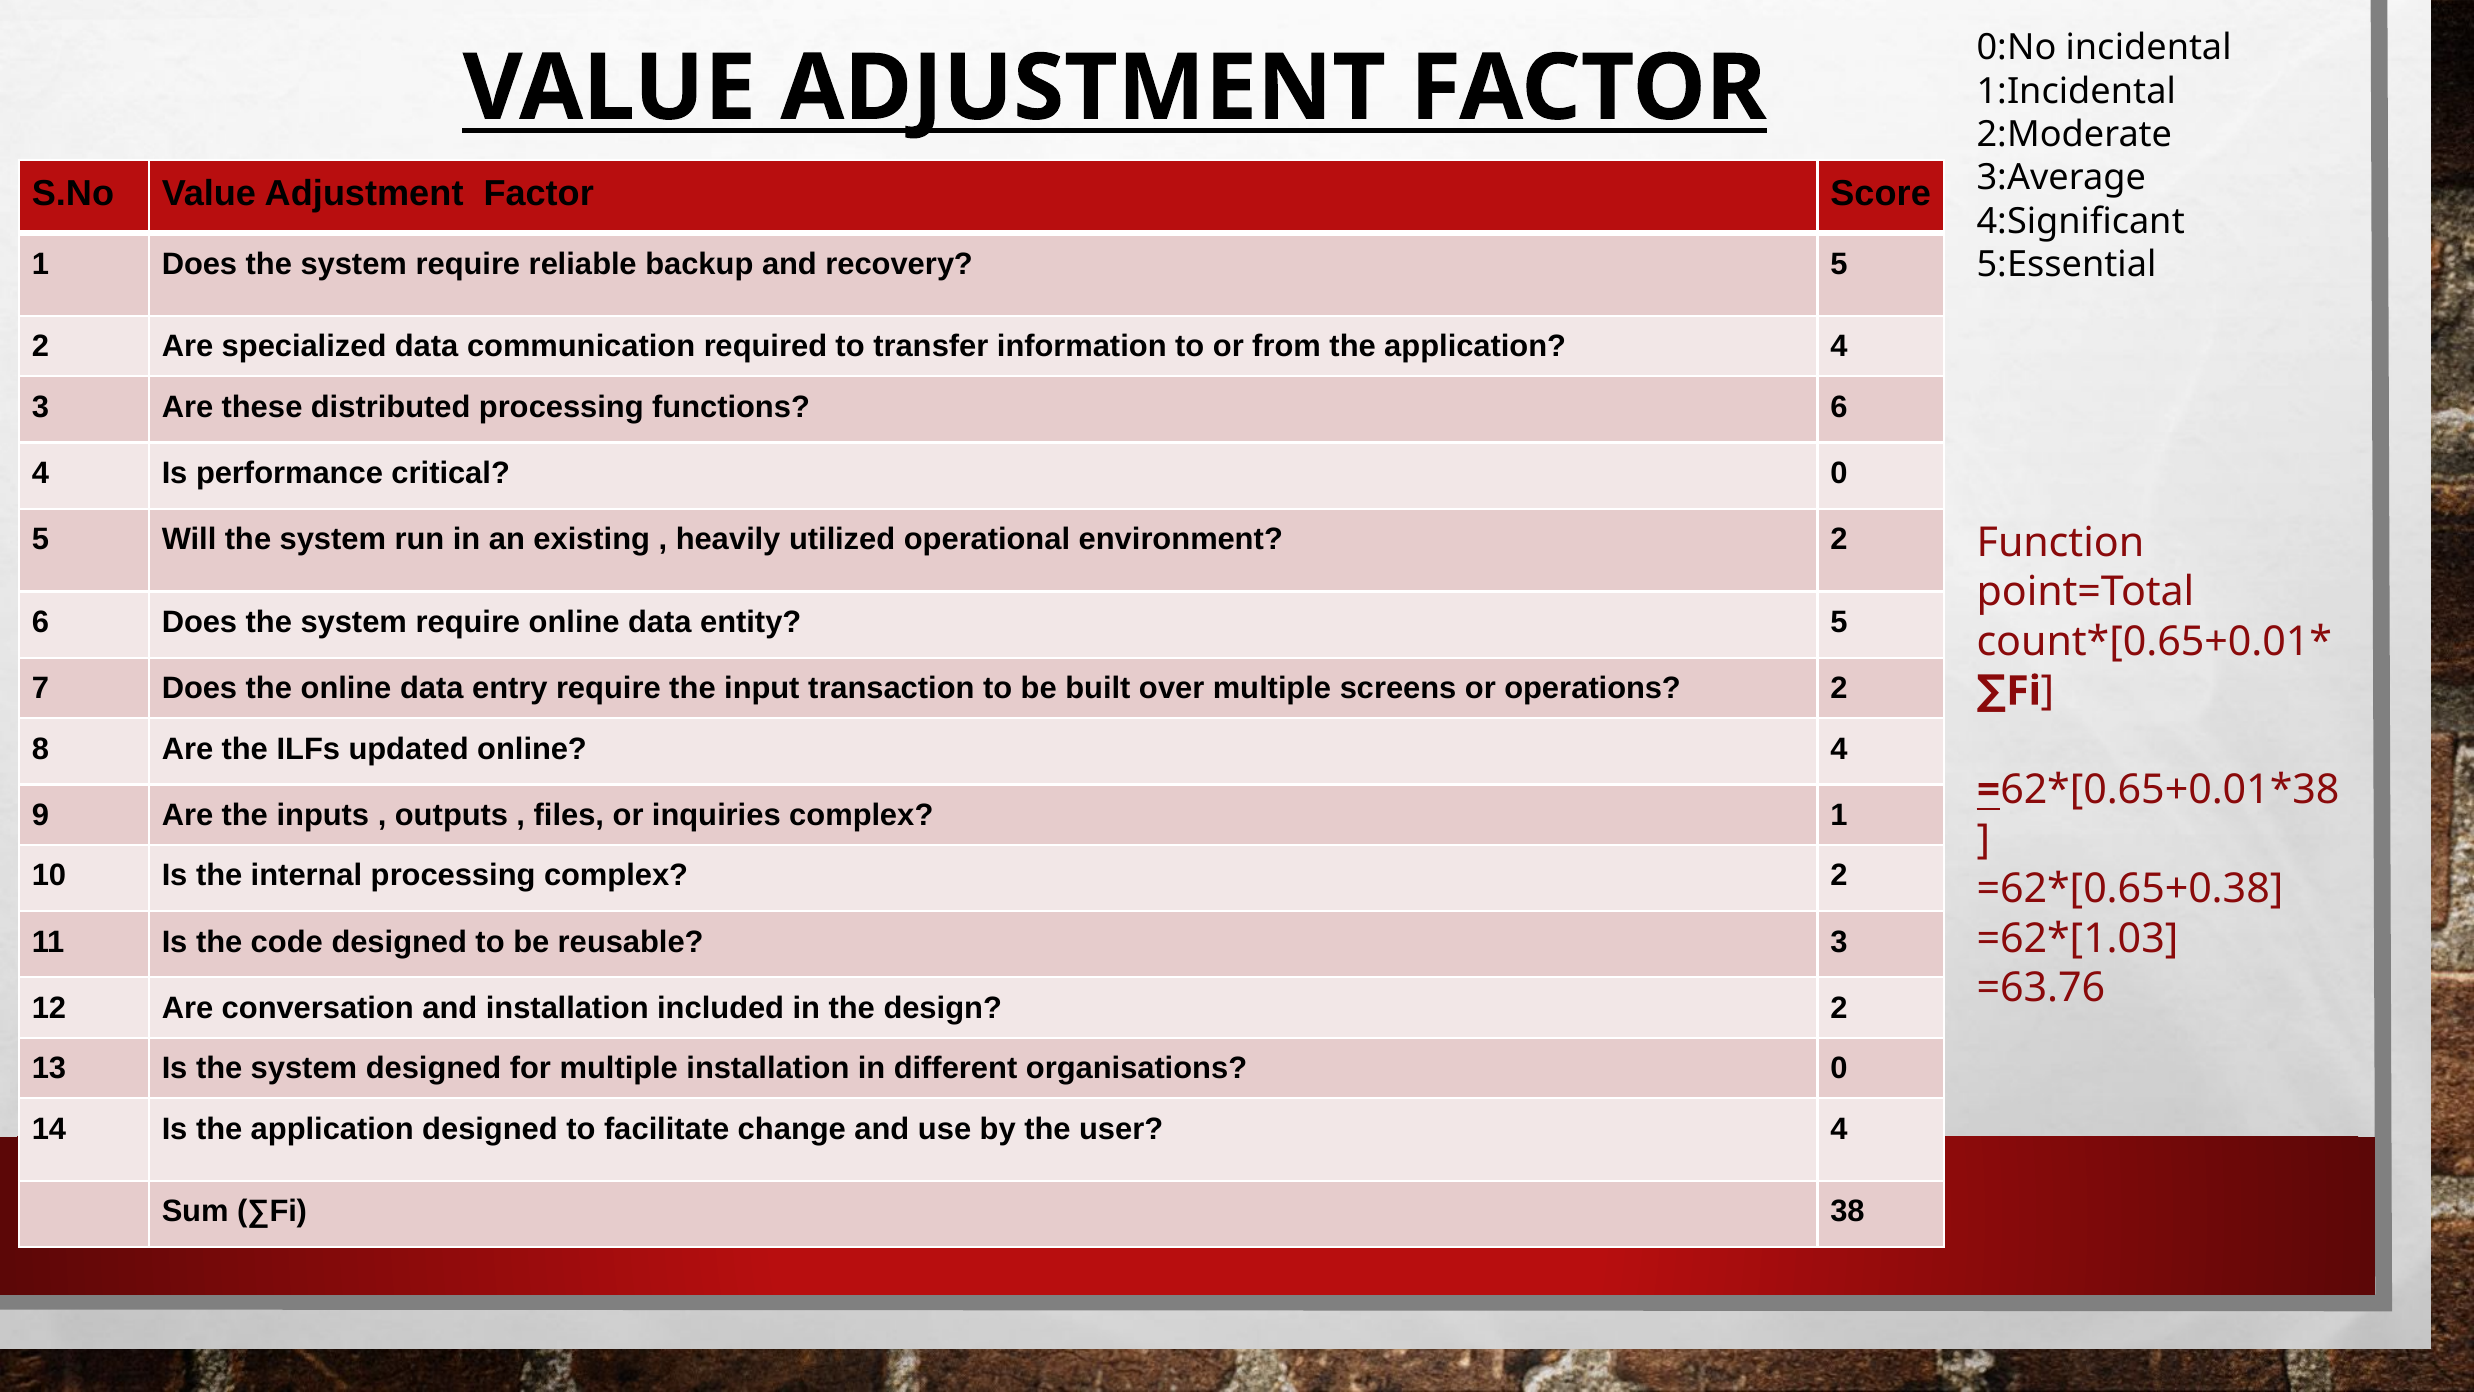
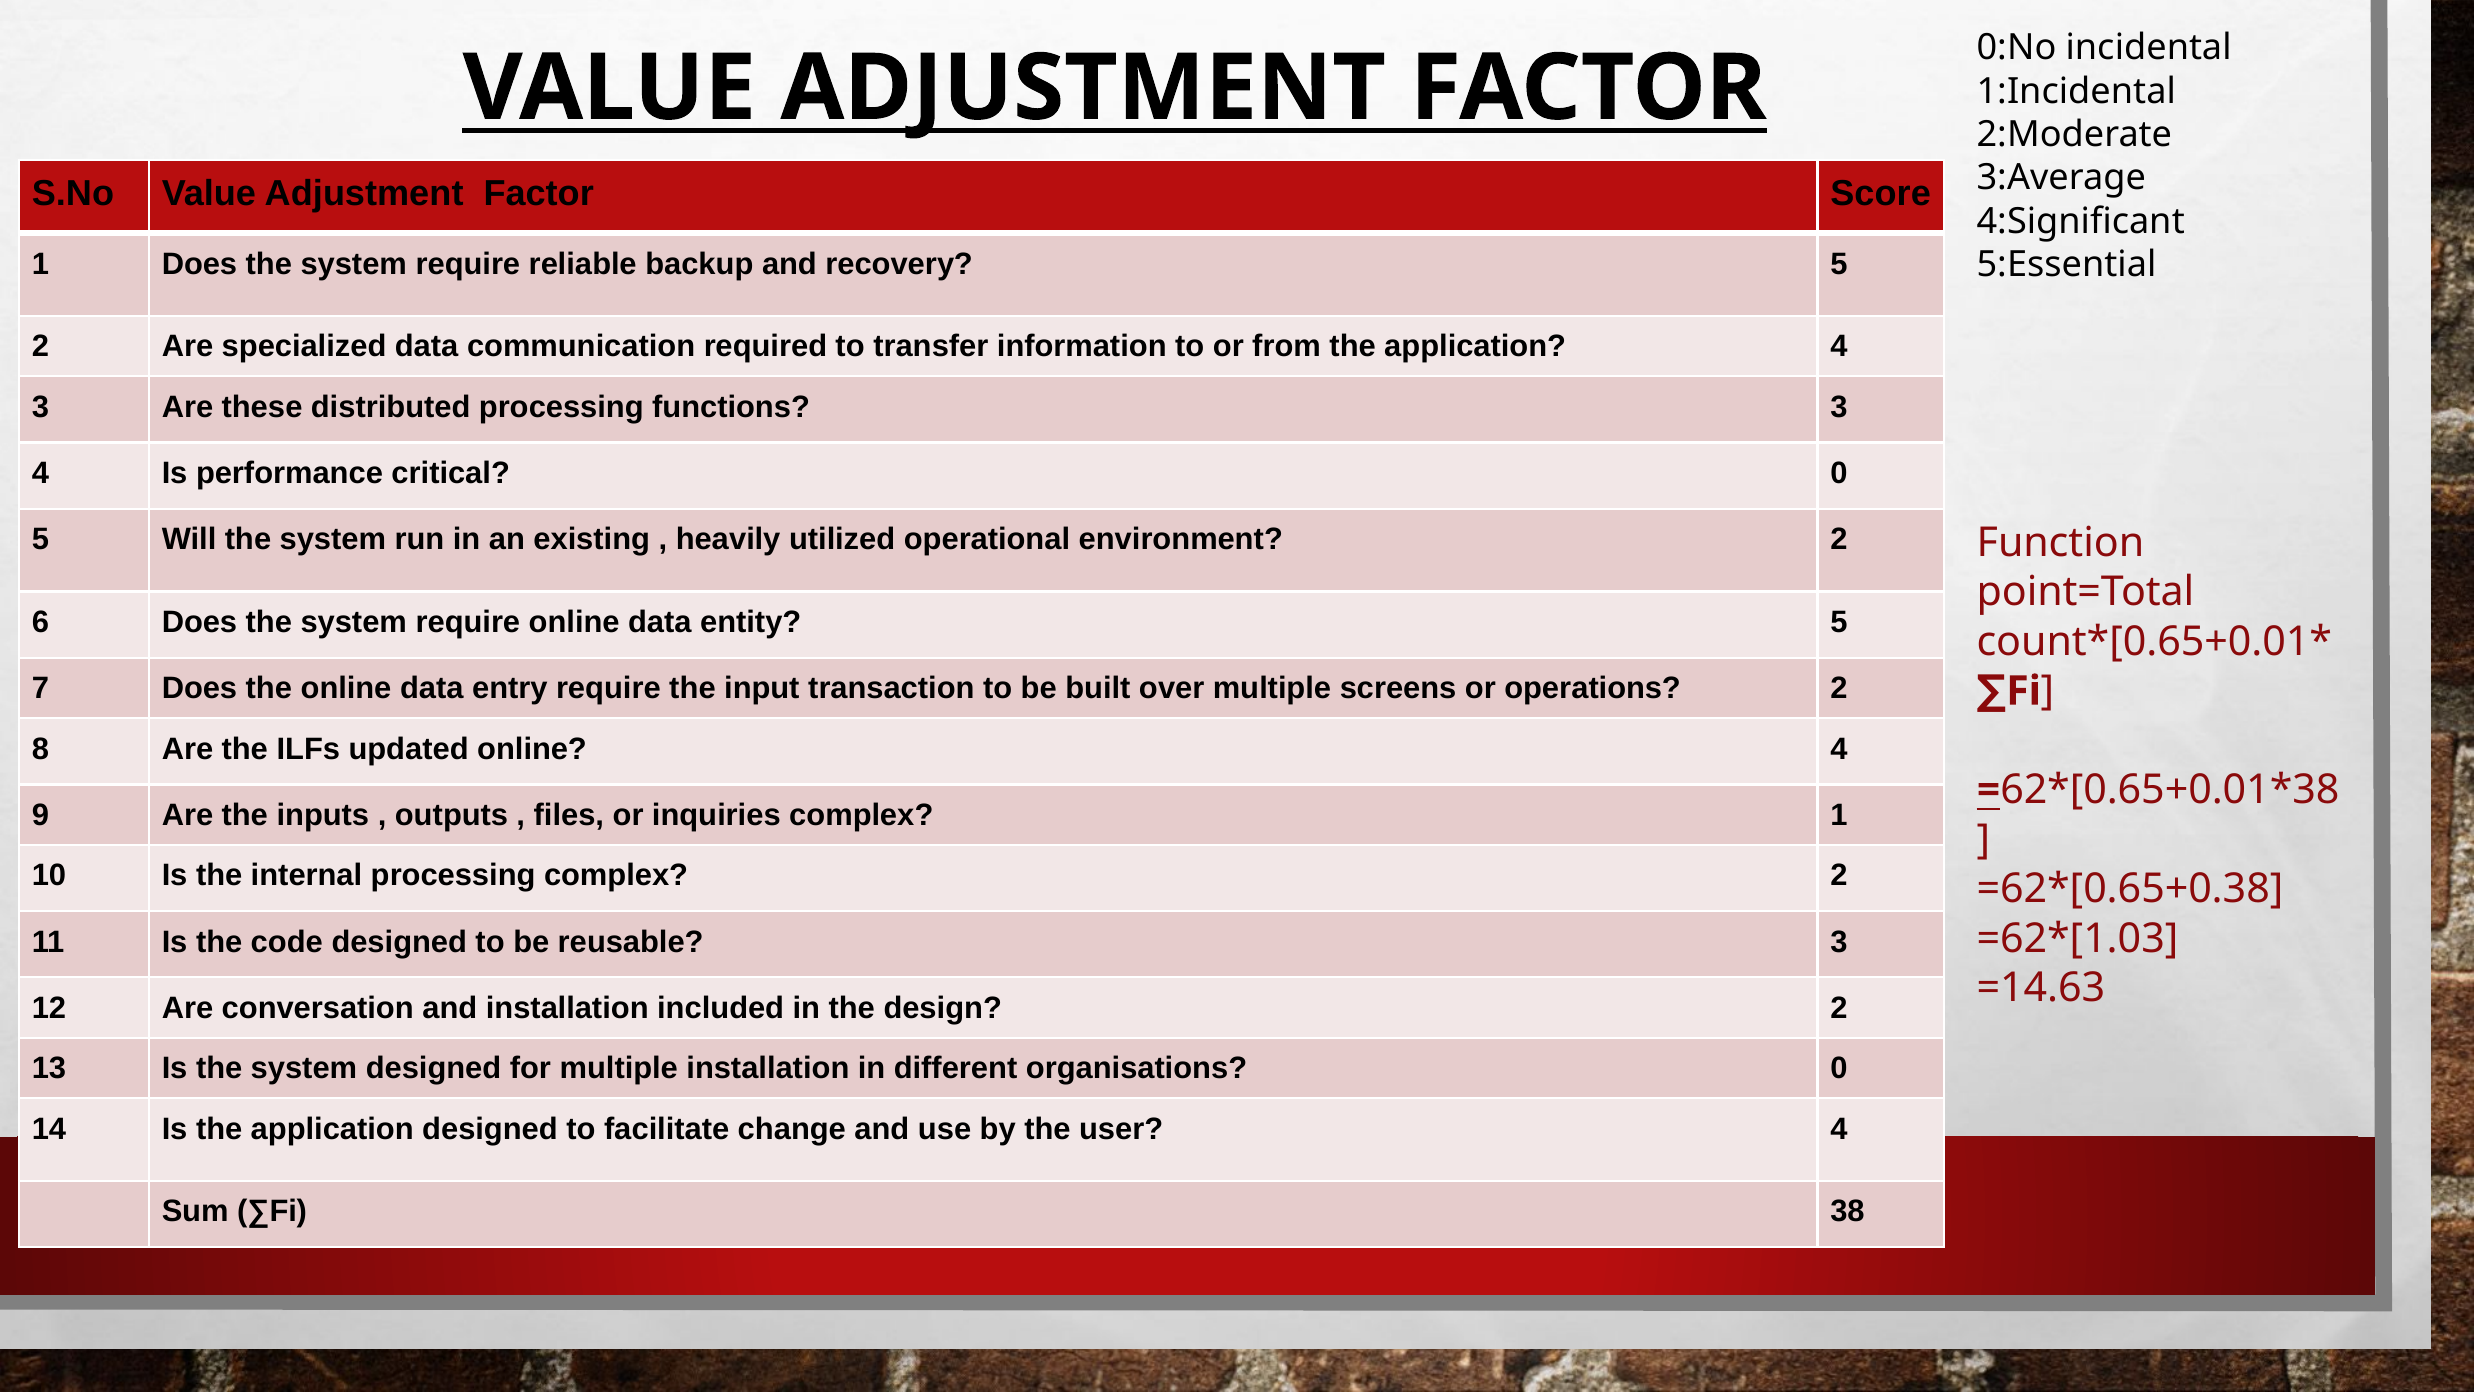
functions 6: 6 -> 3
=63.76: =63.76 -> =14.63
